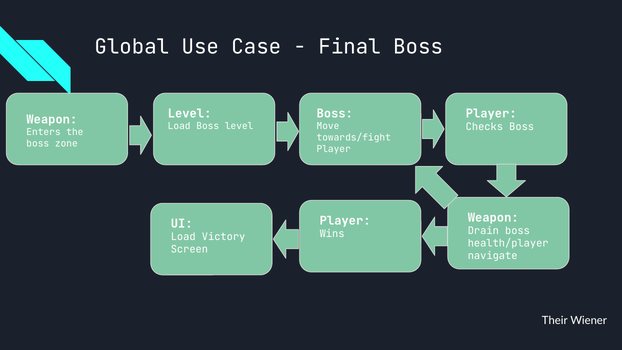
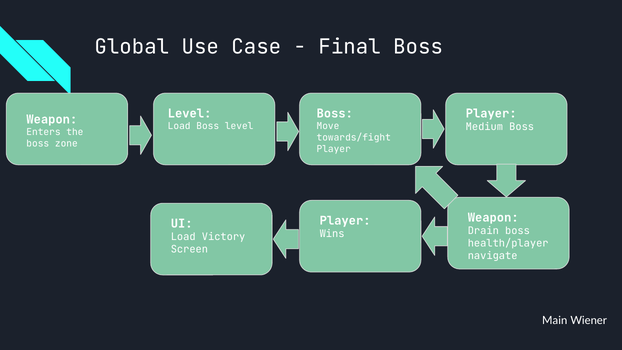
Checks: Checks -> Medium
Their: Their -> Main
